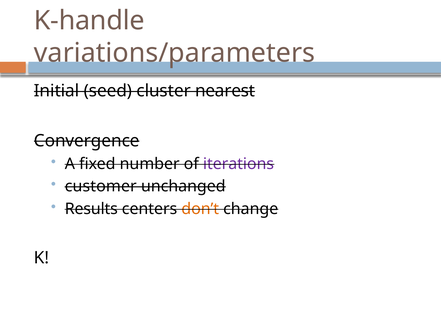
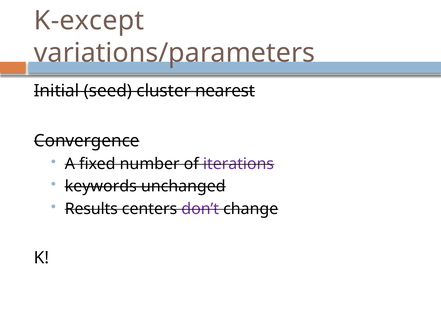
K-handle: K-handle -> K-except
customer: customer -> keywords
don’t colour: orange -> purple
